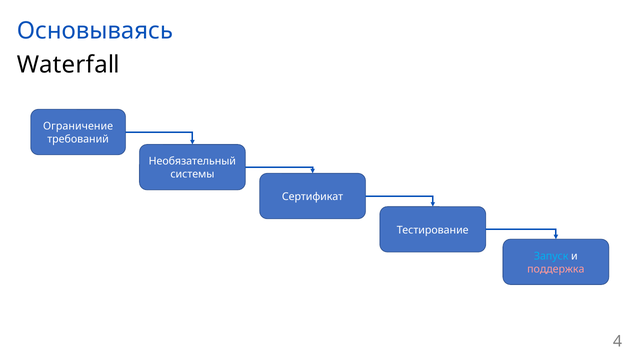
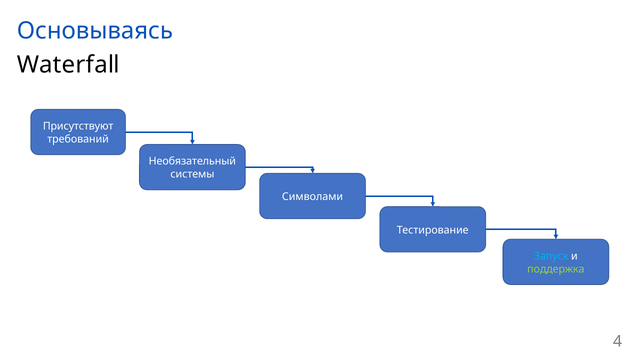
Ограничение: Ограничение -> Присутствуют
Сертификат: Сертификат -> Символами
поддержка colour: pink -> light green
